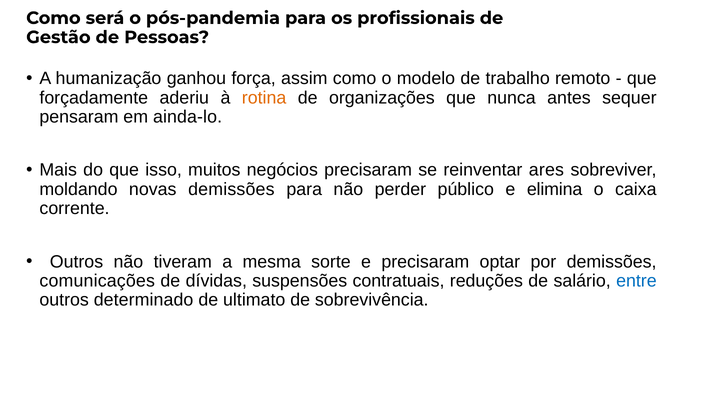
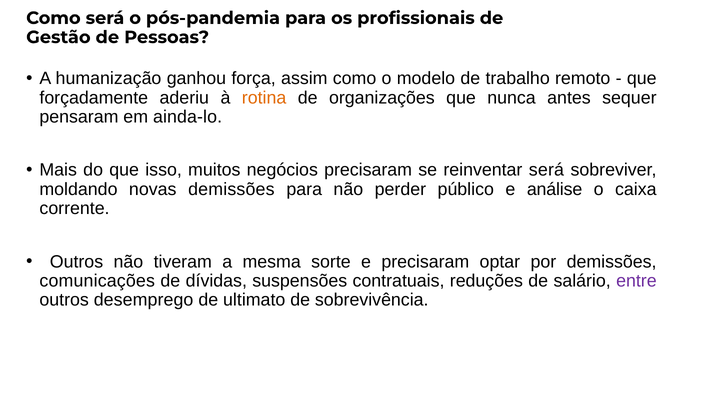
reinventar ares: ares -> será
elimina: elimina -> análise
entre colour: blue -> purple
determinado: determinado -> desemprego
